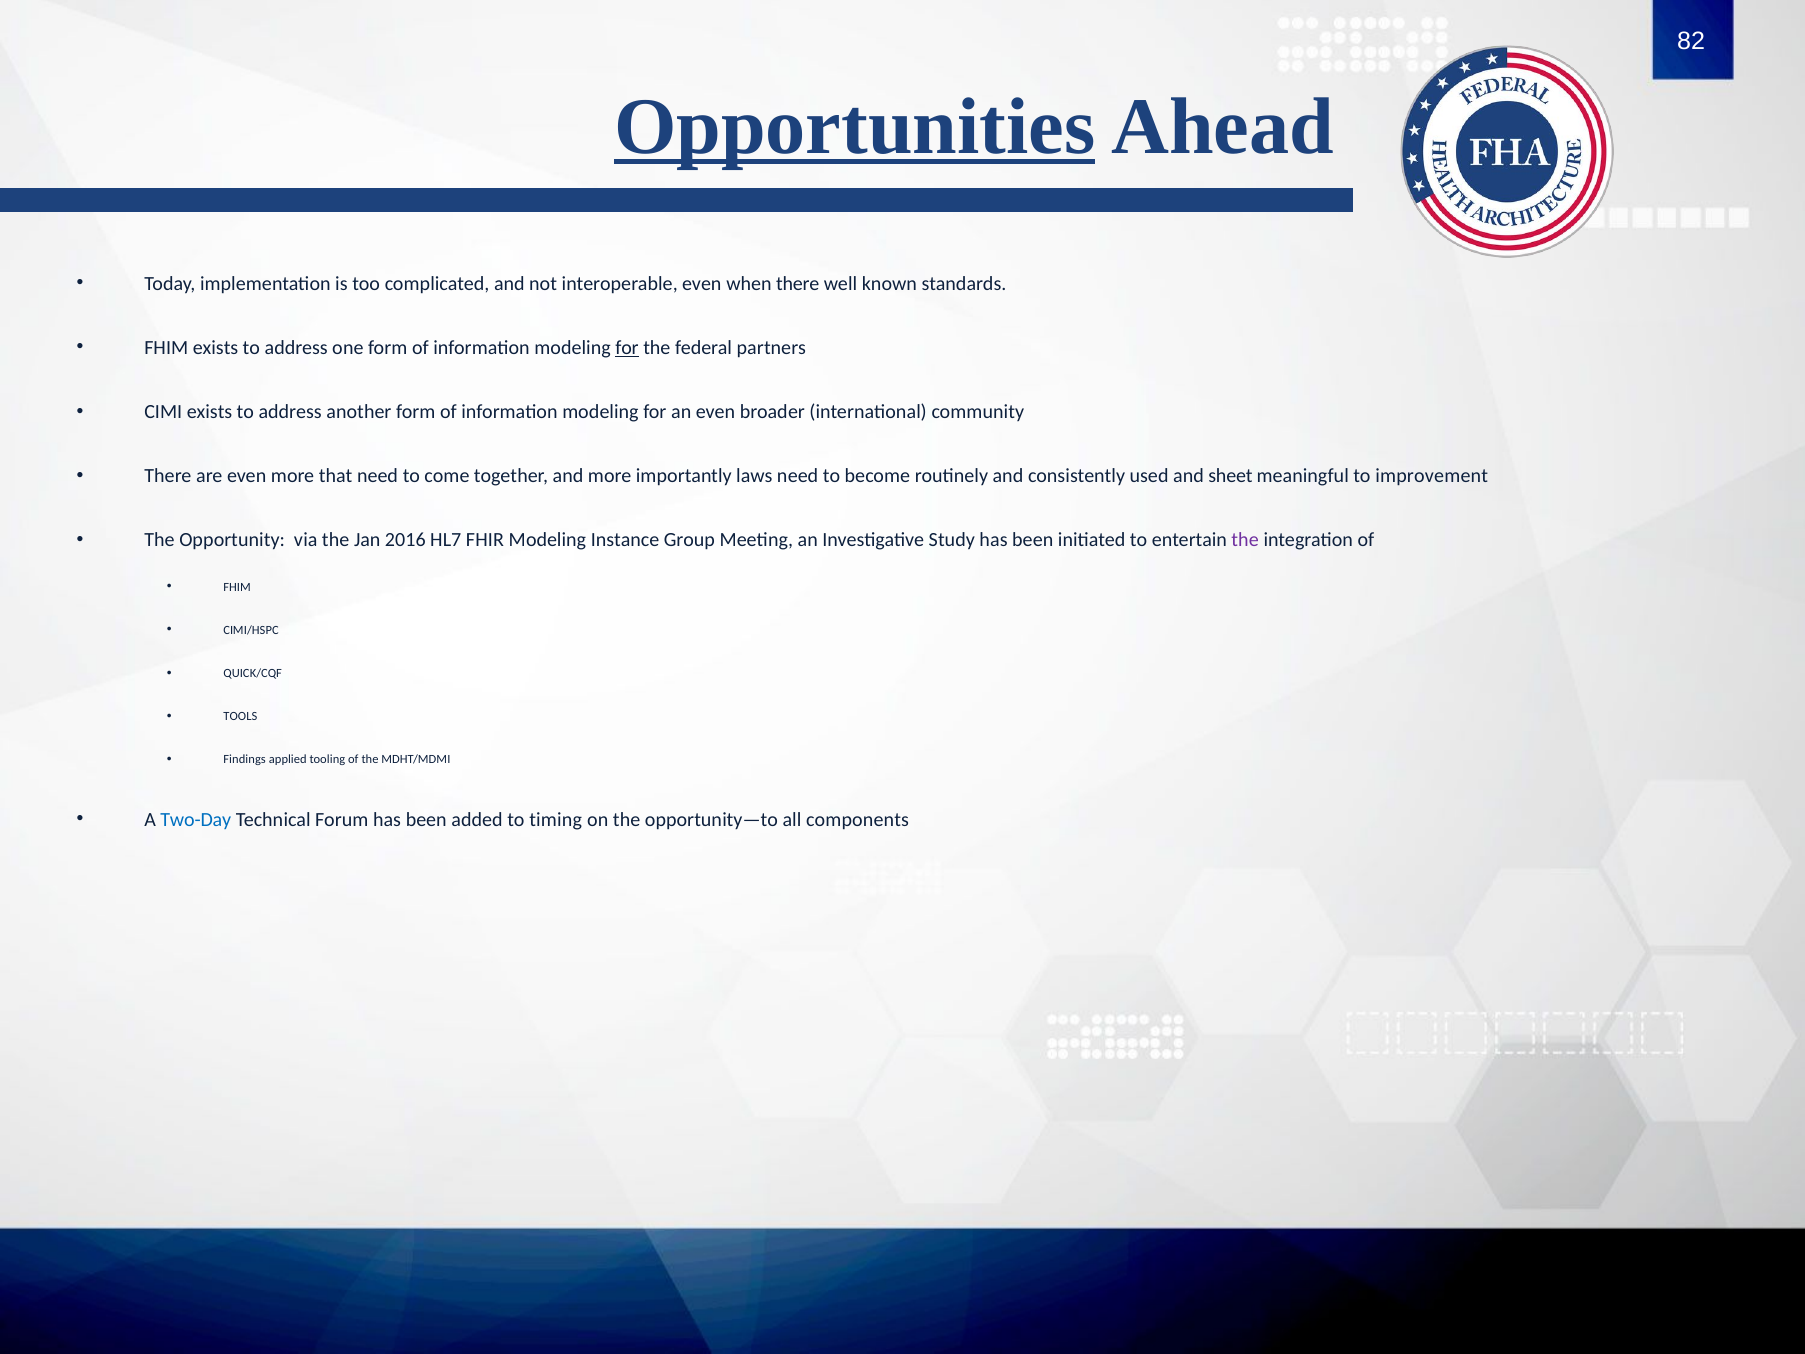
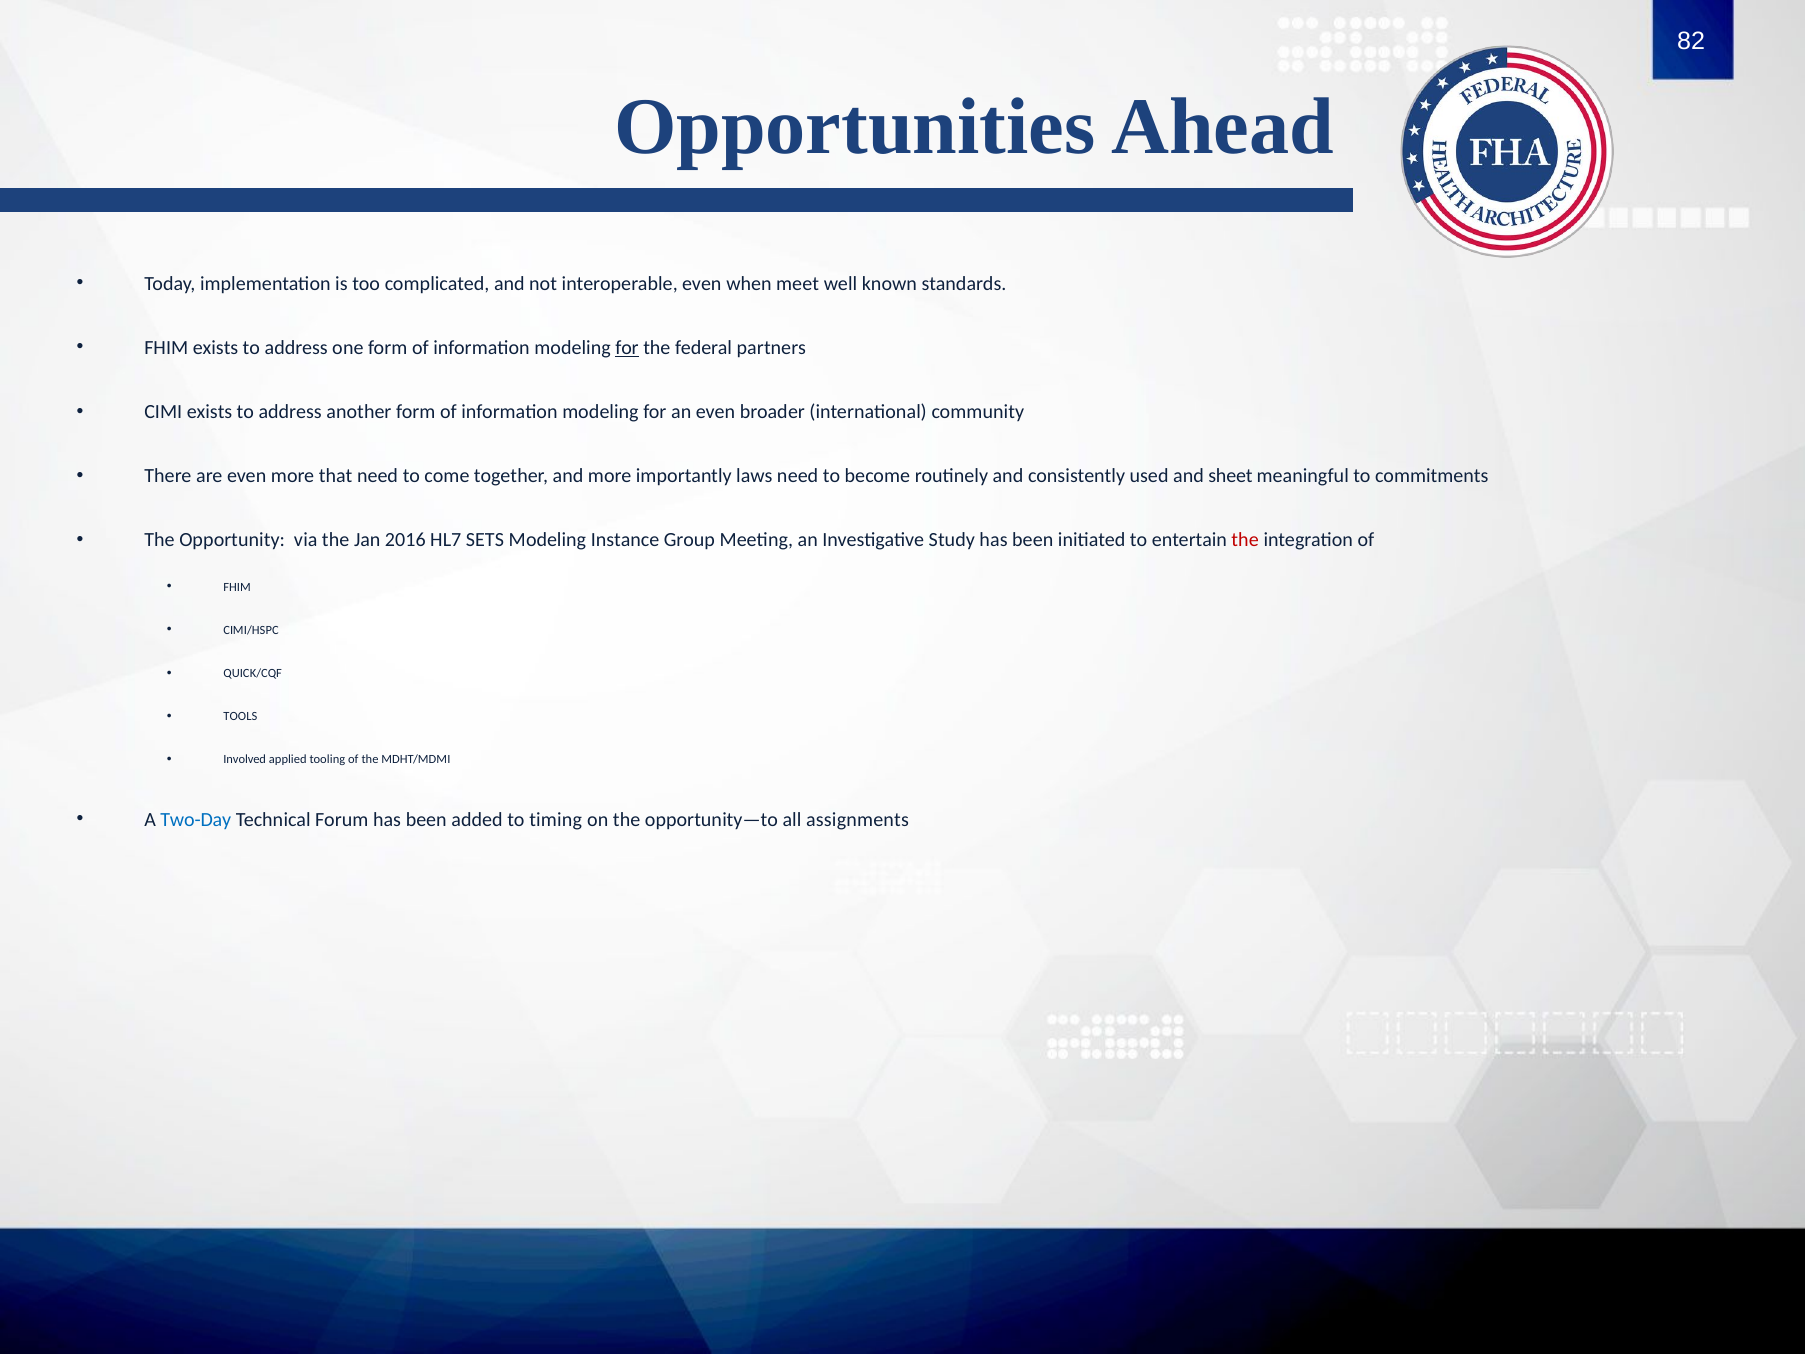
Opportunities underline: present -> none
when there: there -> meet
improvement: improvement -> commitments
FHIR: FHIR -> SETS
the at (1245, 540) colour: purple -> red
Findings: Findings -> Involved
components: components -> assignments
